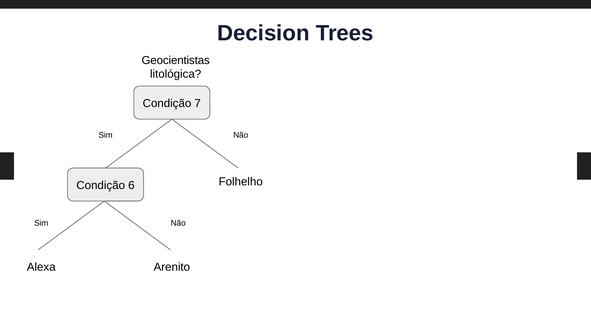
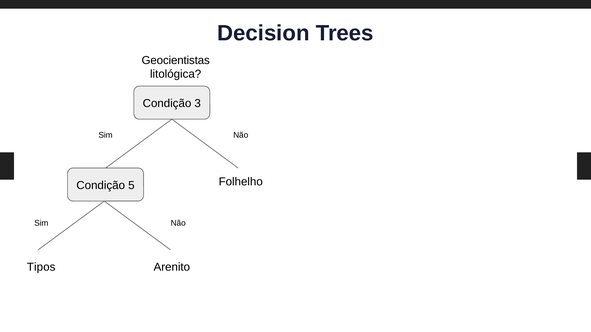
7: 7 -> 3
6: 6 -> 5
Alexa: Alexa -> Tipos
